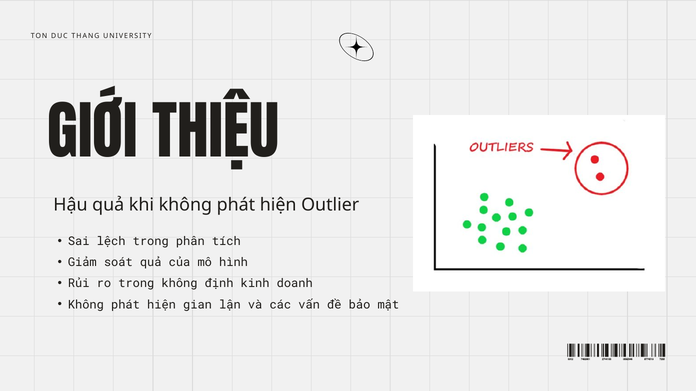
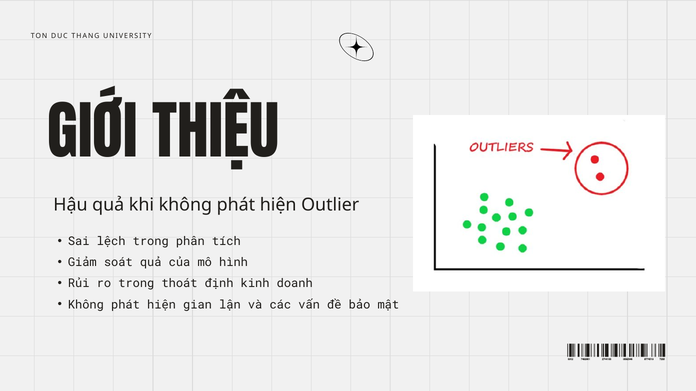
trong không: không -> thoát
